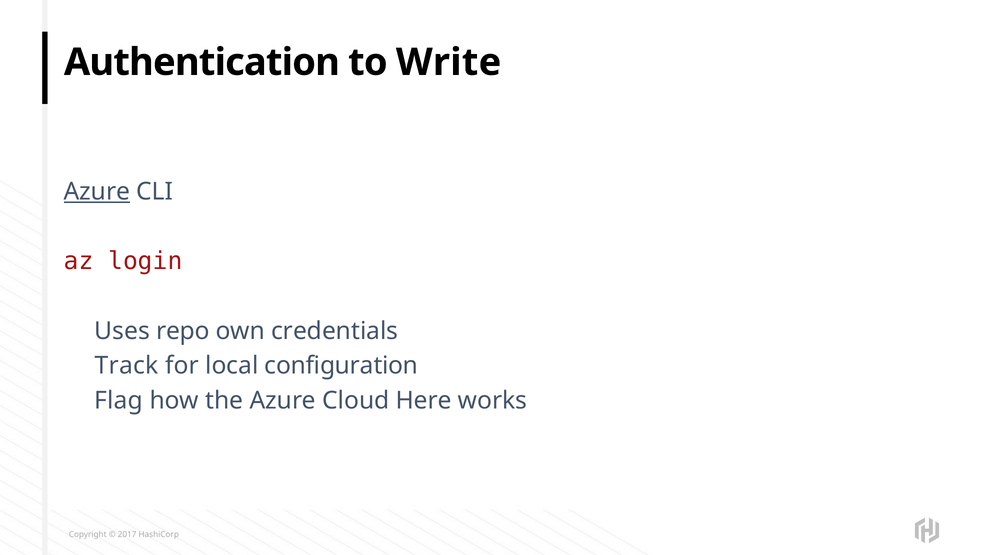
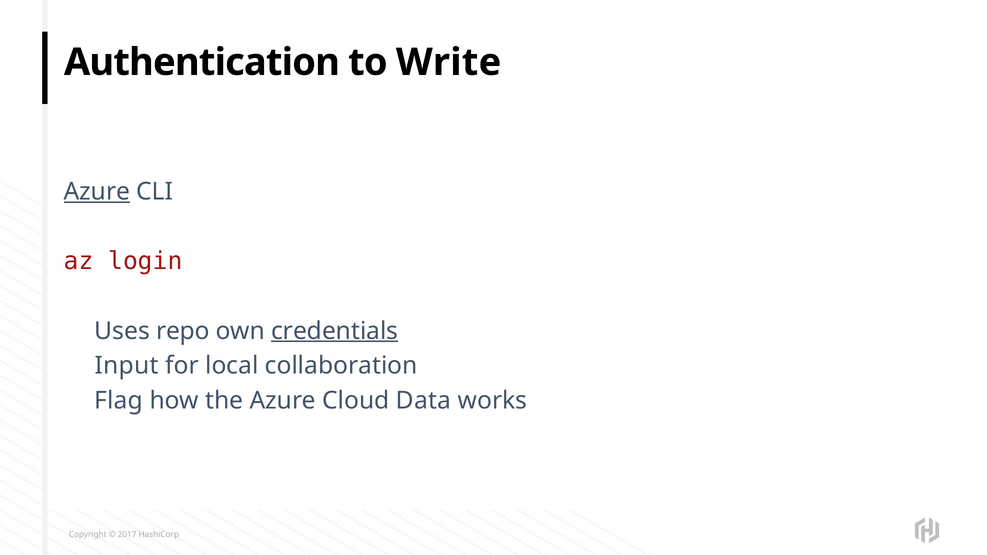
credentials underline: none -> present
Track: Track -> Input
configuration: configuration -> collaboration
Here: Here -> Data
